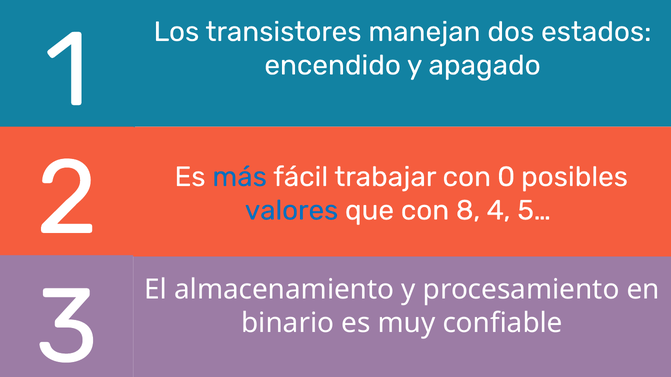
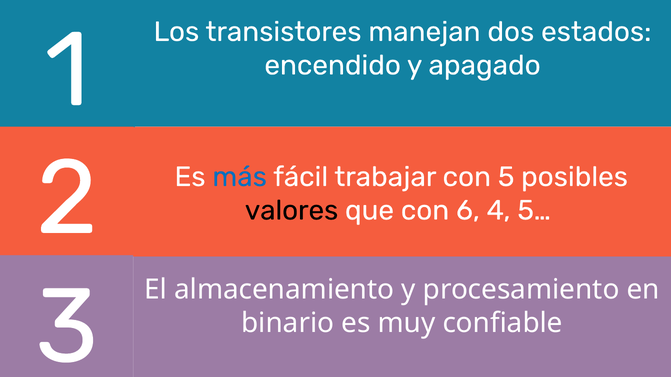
0: 0 -> 5
valores colour: blue -> black
8: 8 -> 6
